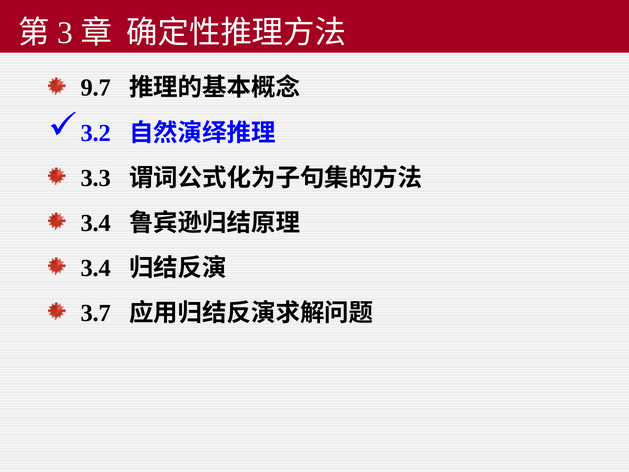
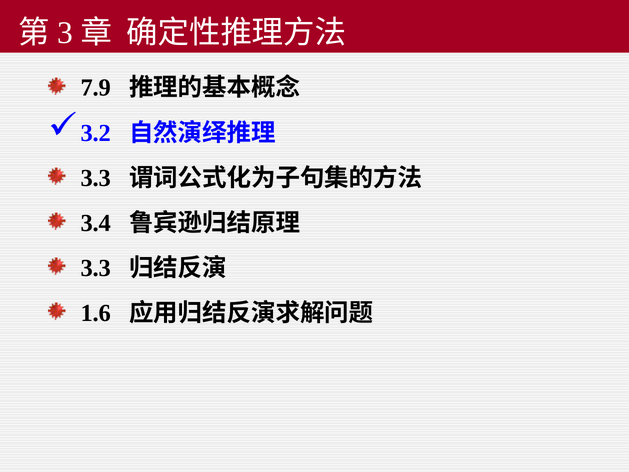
9.7: 9.7 -> 7.9
3.4 at (96, 268): 3.4 -> 3.3
3.7: 3.7 -> 1.6
